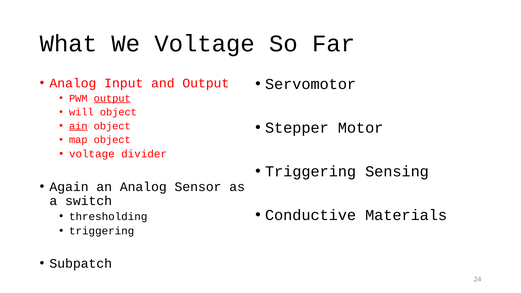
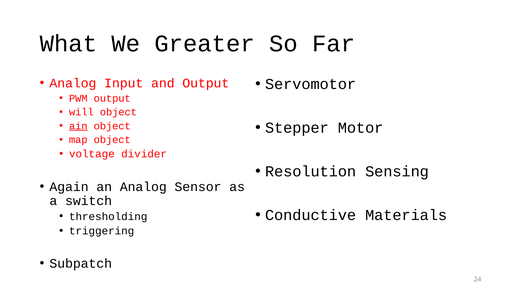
We Voltage: Voltage -> Greater
output at (112, 98) underline: present -> none
Triggering at (311, 171): Triggering -> Resolution
